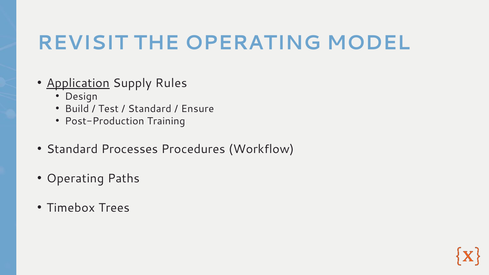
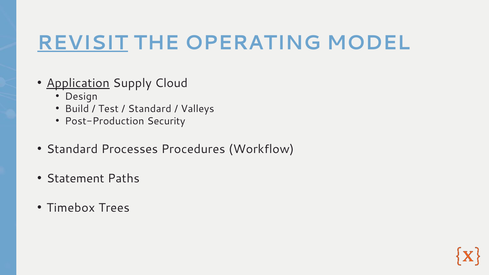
REVISIT underline: none -> present
Rules: Rules -> Cloud
Ensure: Ensure -> Valleys
Training: Training -> Security
Operating at (75, 179): Operating -> Statement
